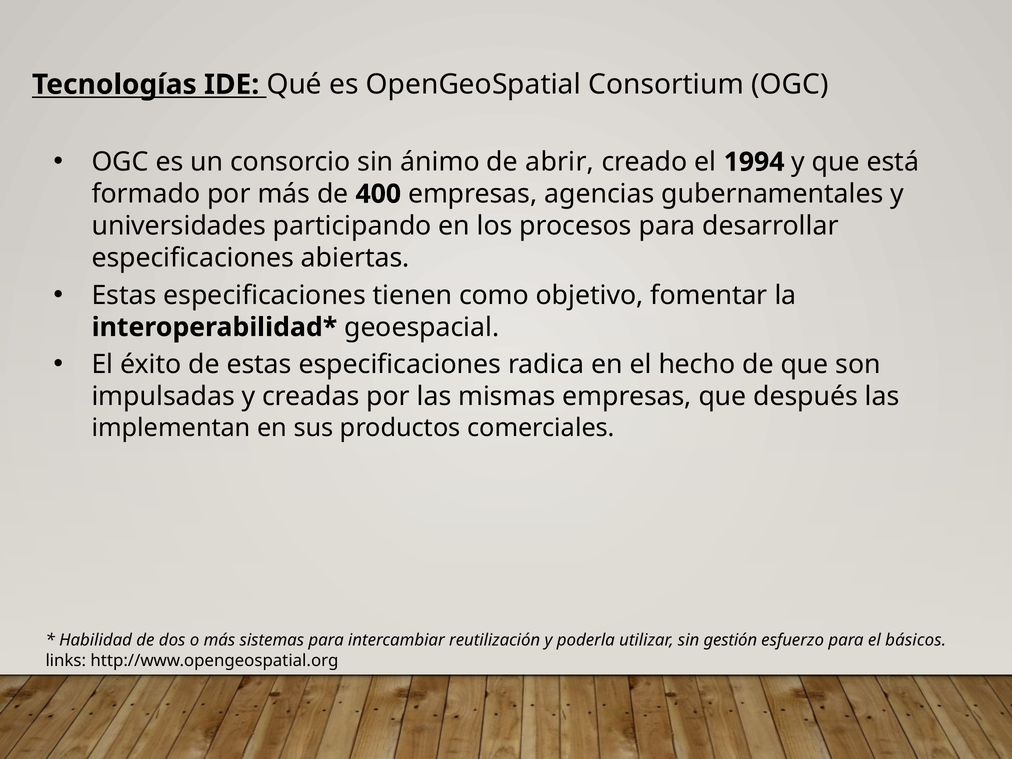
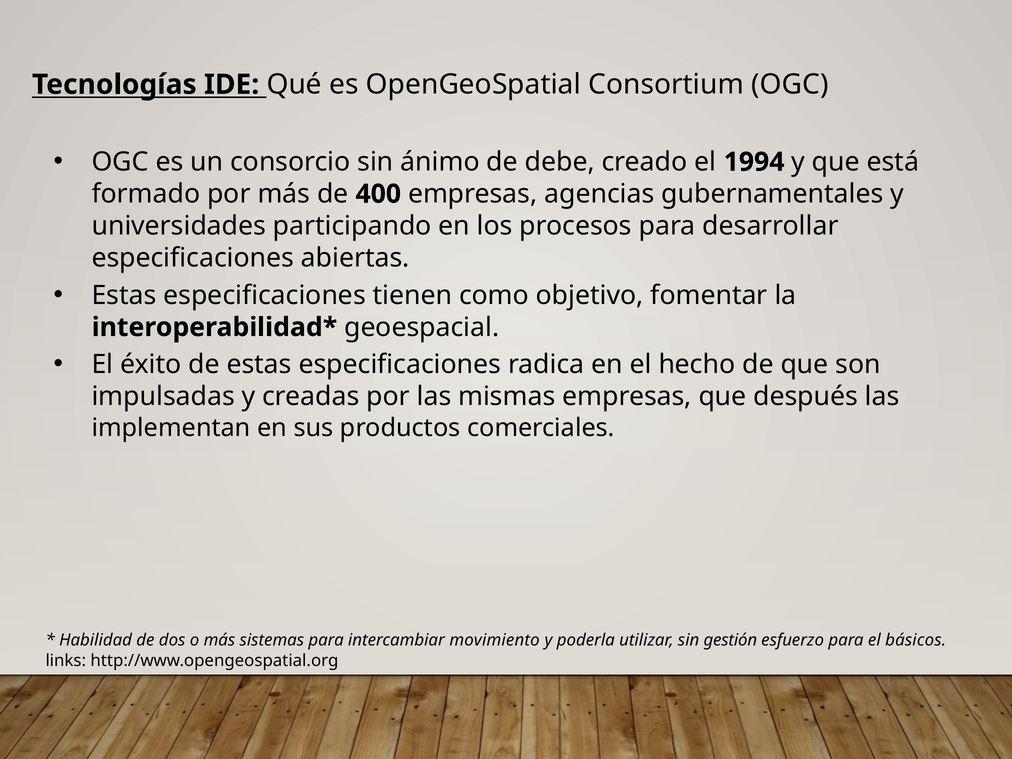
abrir: abrir -> debe
reutilización: reutilización -> movimiento
